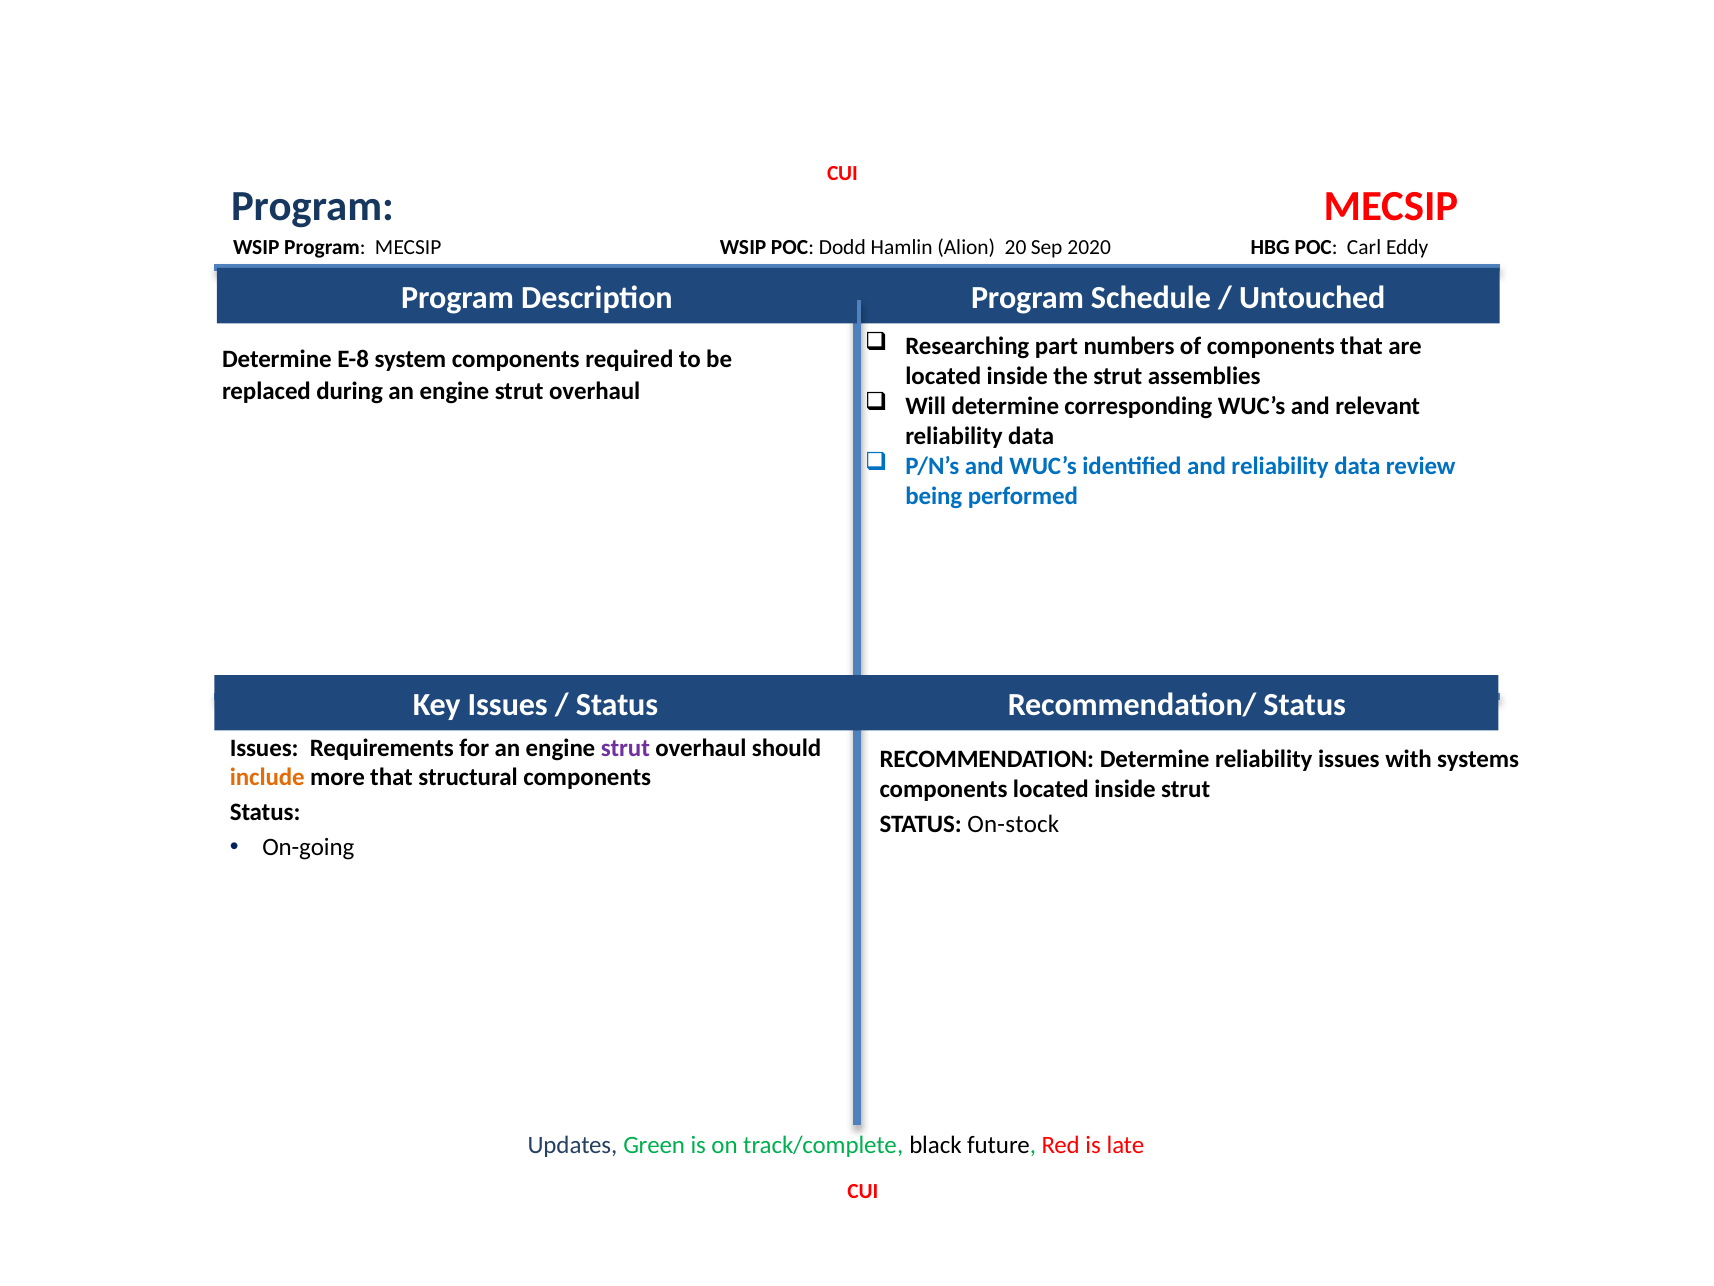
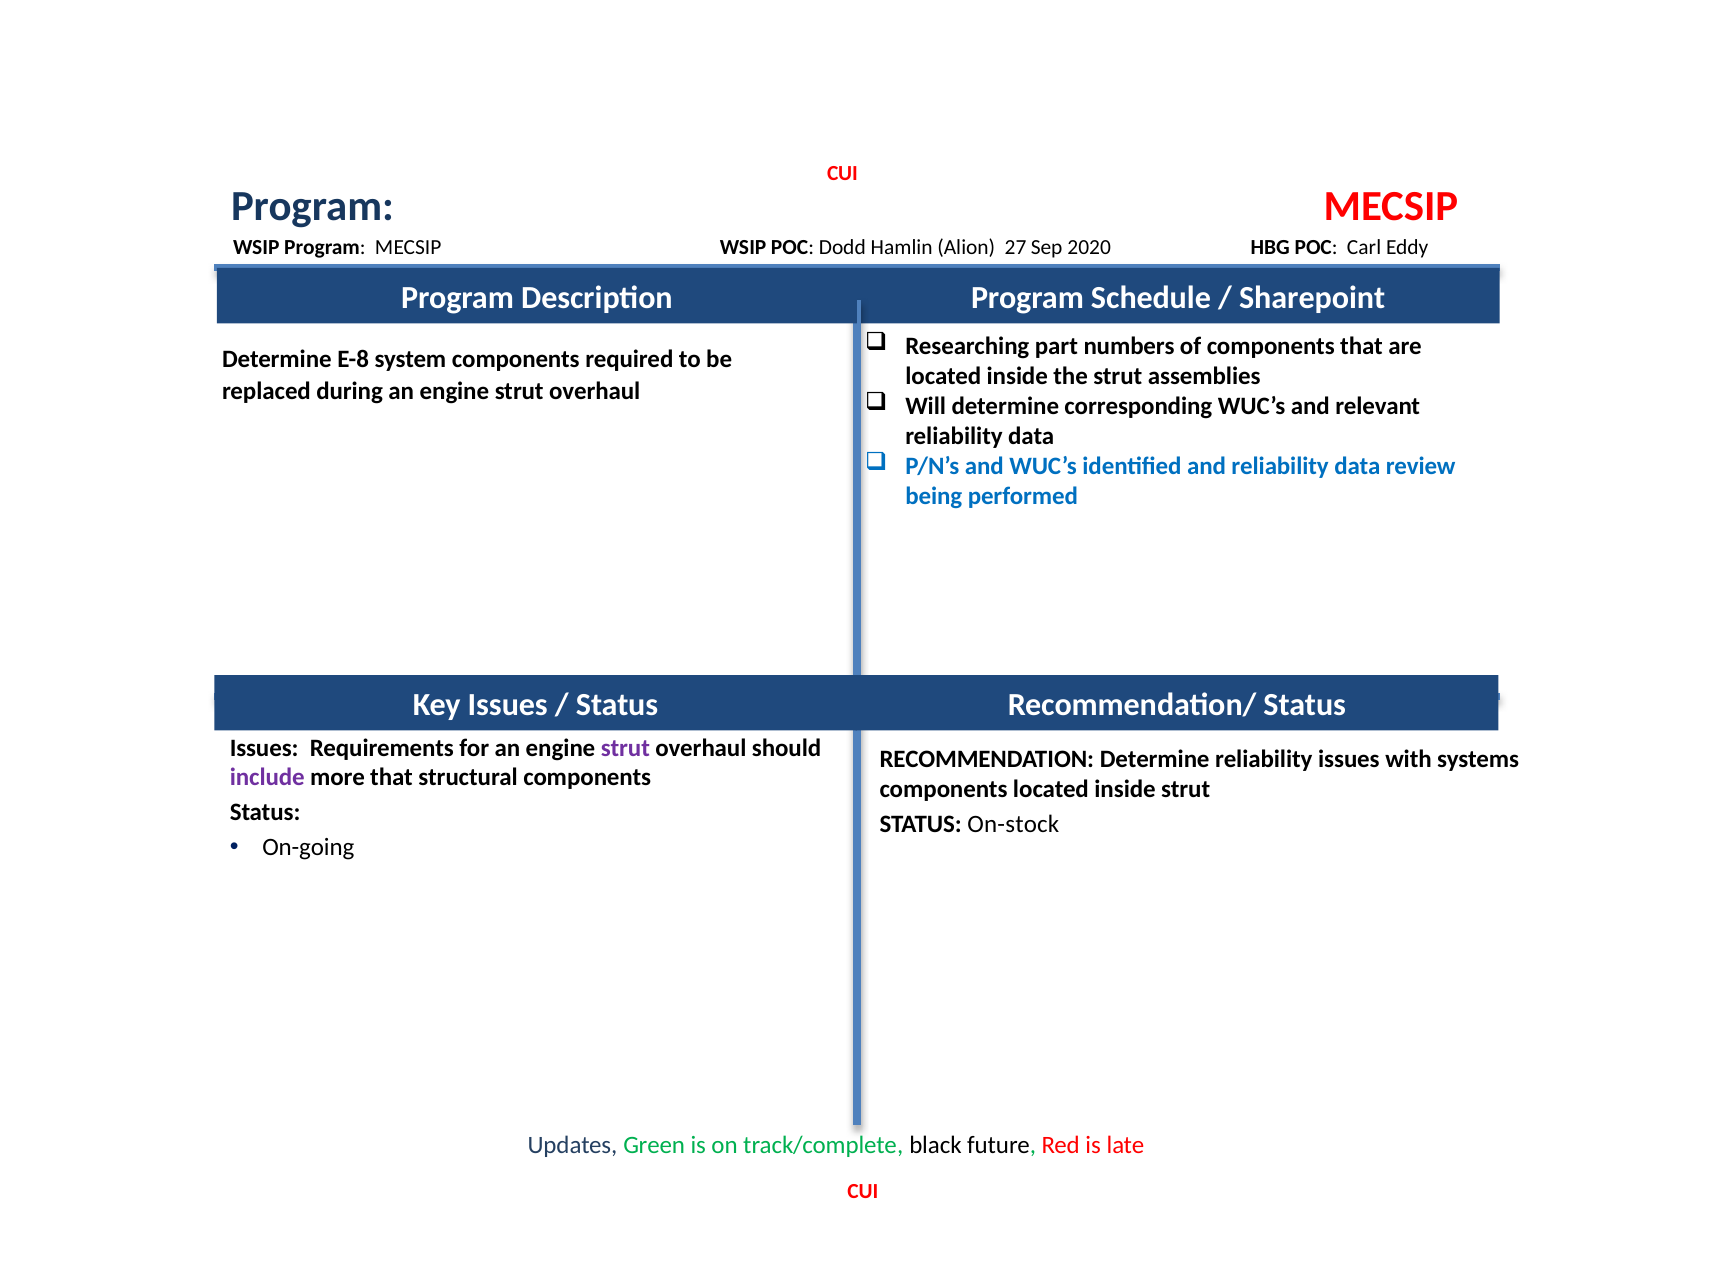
20: 20 -> 27
Untouched: Untouched -> Sharepoint
include colour: orange -> purple
